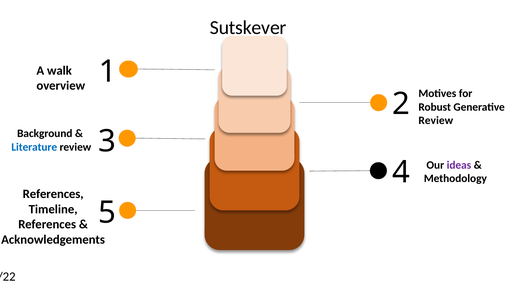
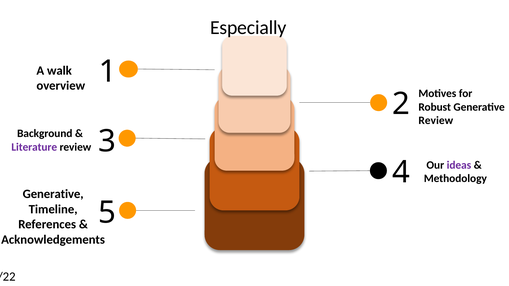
Sutskever: Sutskever -> Especially
Literature colour: blue -> purple
References at (53, 194): References -> Generative
